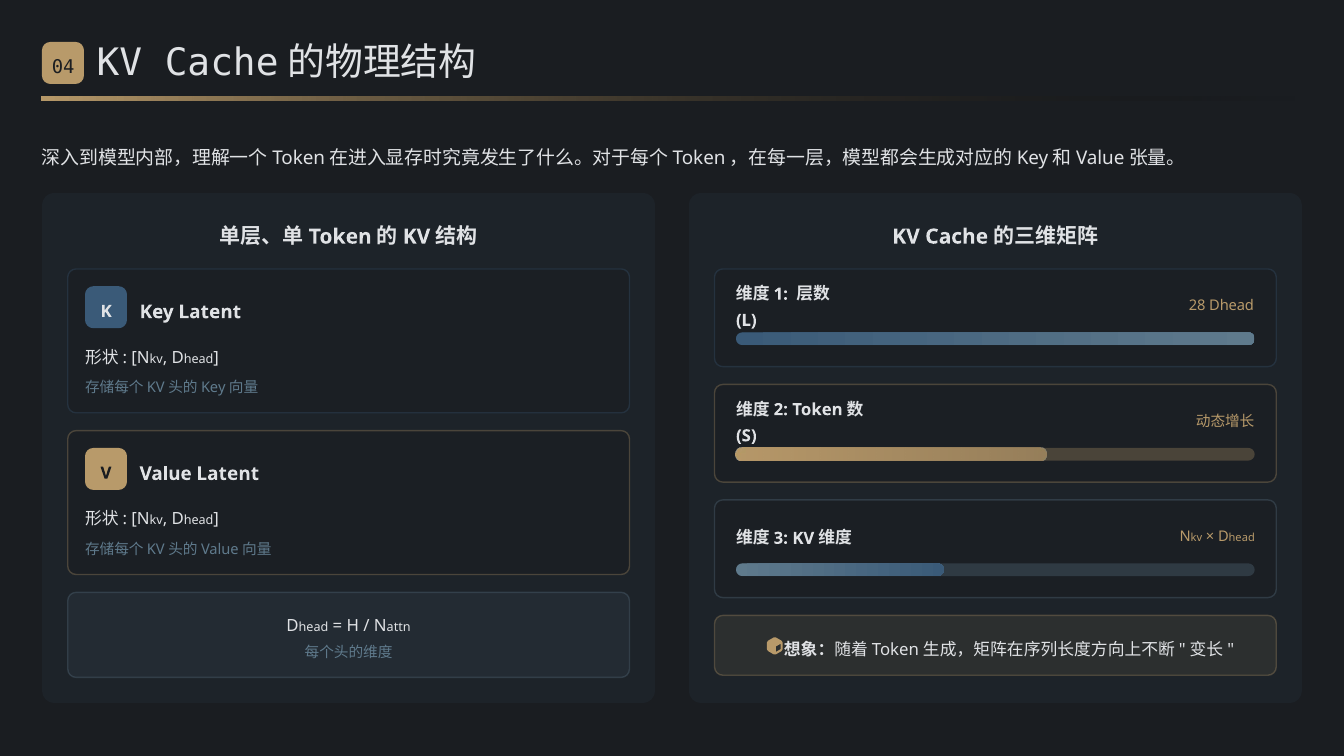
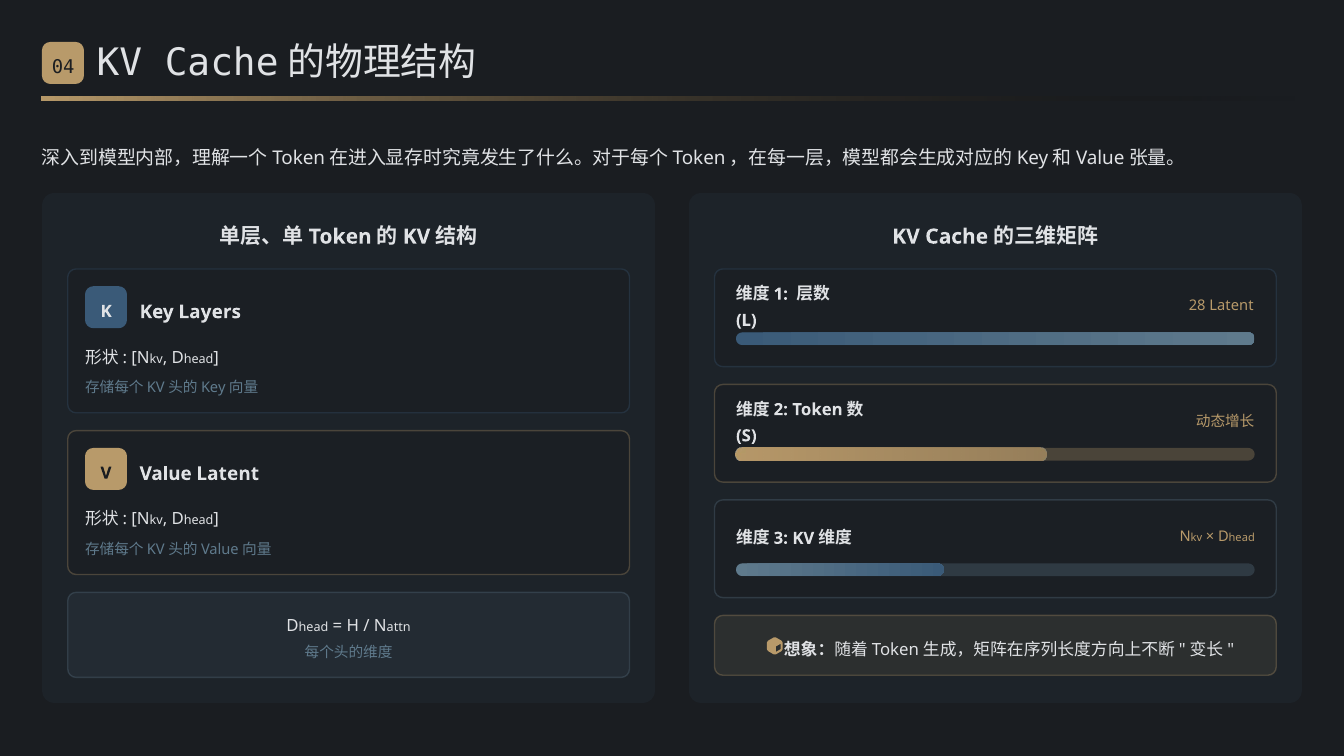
28 Dhead: Dhead -> Latent
Key Latent: Latent -> Layers
